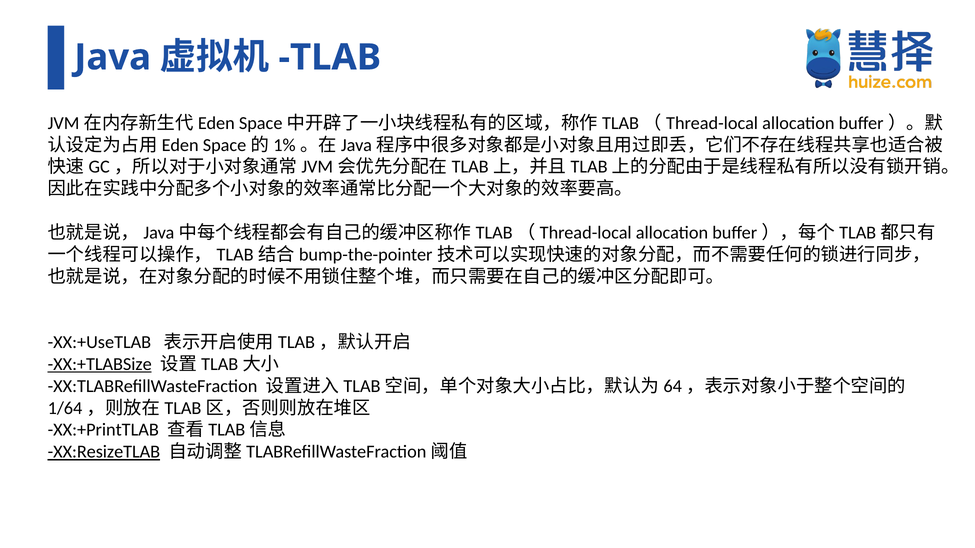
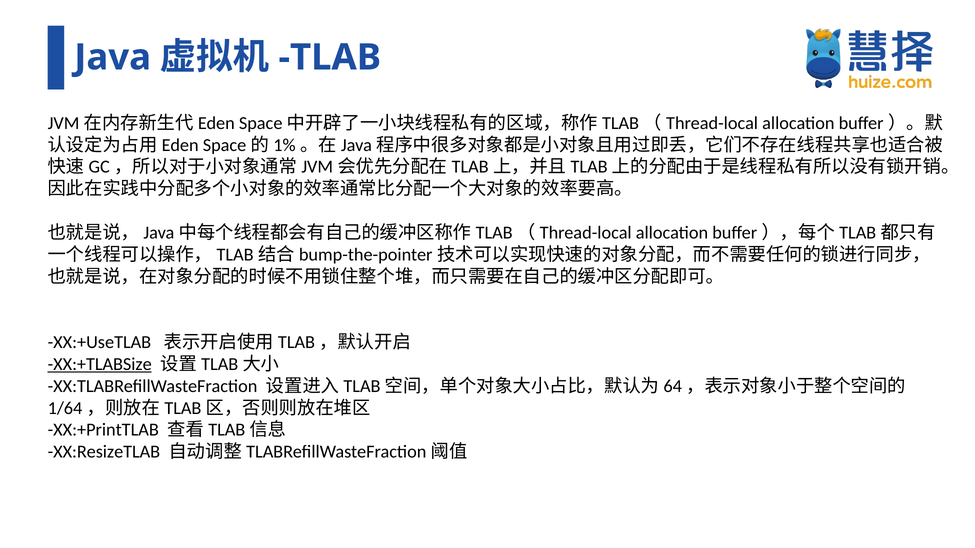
XX:ResizeTLAB underline: present -> none
